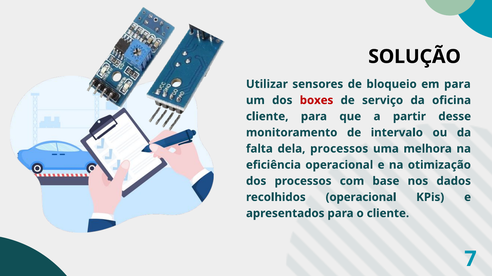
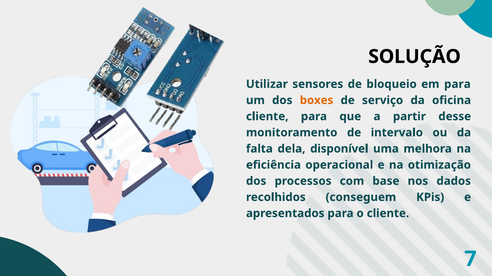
boxes colour: red -> orange
dela processos: processos -> disponível
recolhidos operacional: operacional -> conseguem
